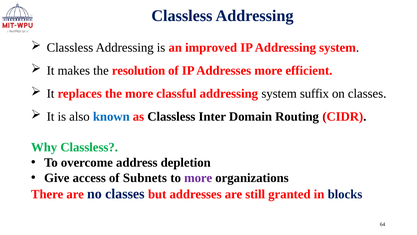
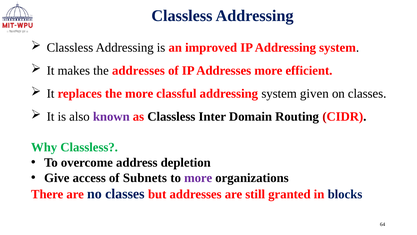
the resolution: resolution -> addresses
suffix: suffix -> given
known colour: blue -> purple
